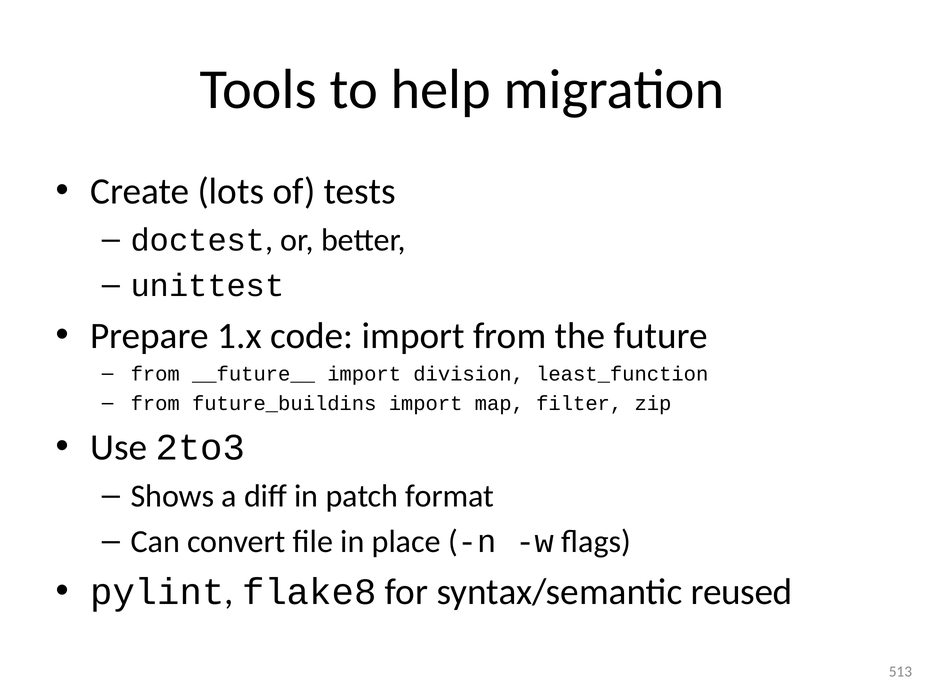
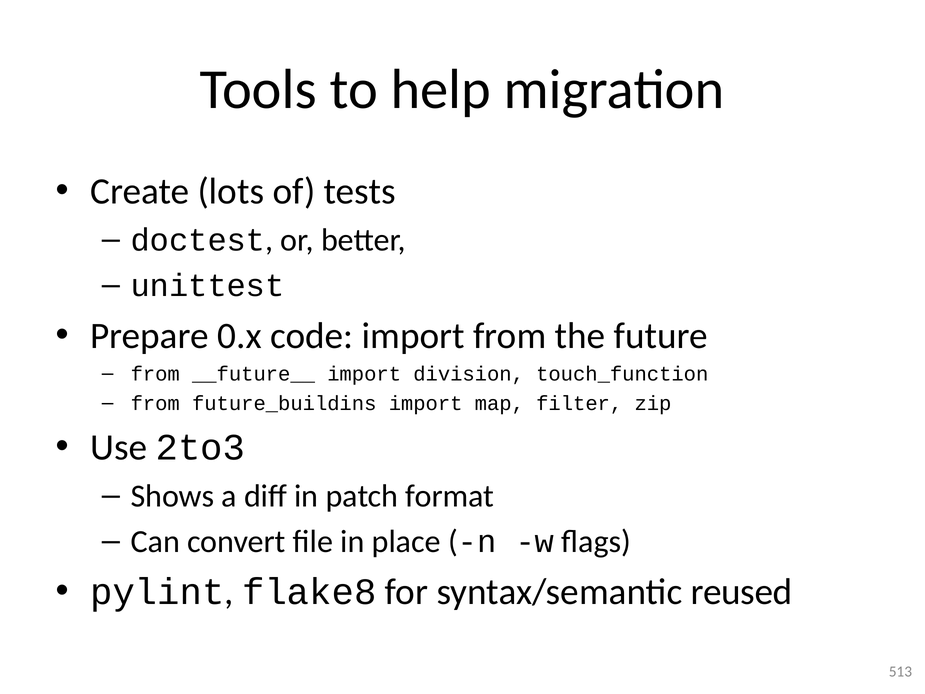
1.x: 1.x -> 0.x
least_function: least_function -> touch_function
